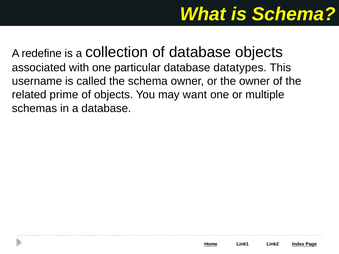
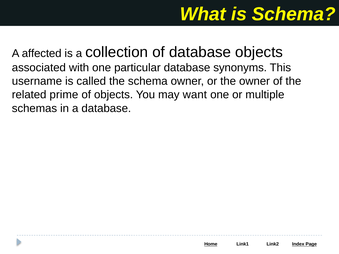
redefine: redefine -> affected
datatypes: datatypes -> synonyms
